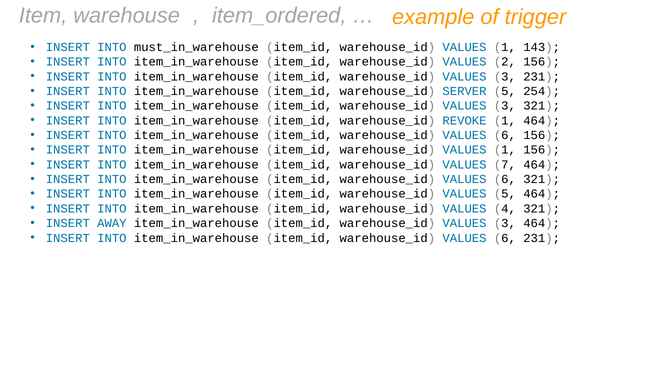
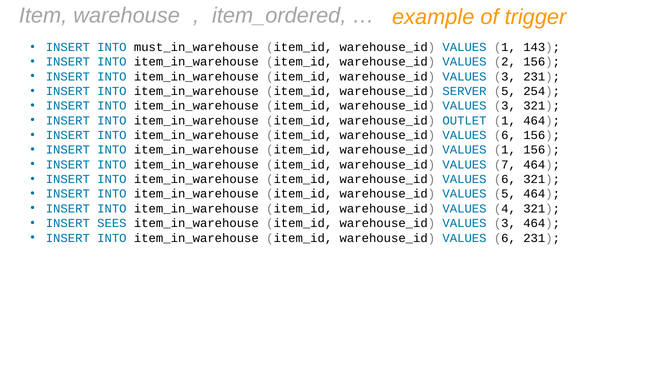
REVOKE: REVOKE -> OUTLET
AWAY: AWAY -> SEES
